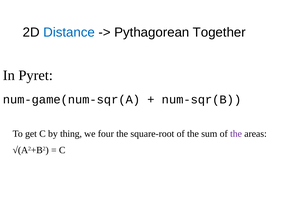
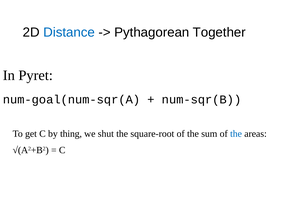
num-game(num-sqr(A: num-game(num-sqr(A -> num-goal(num-sqr(A
four: four -> shut
the at (236, 134) colour: purple -> blue
